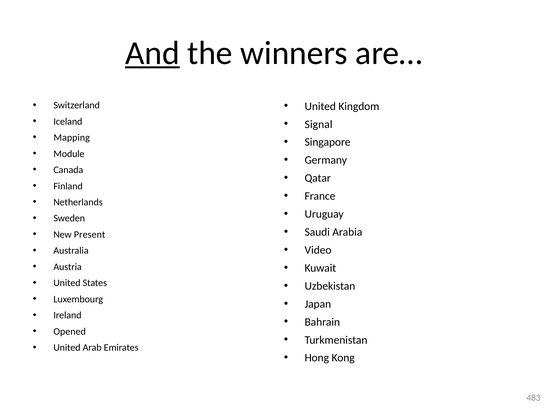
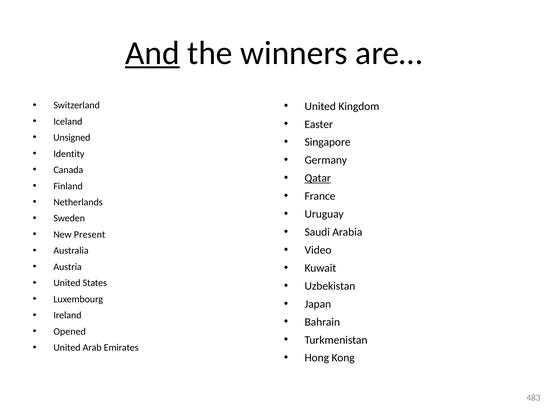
Signal: Signal -> Easter
Mapping: Mapping -> Unsigned
Module: Module -> Identity
Qatar underline: none -> present
